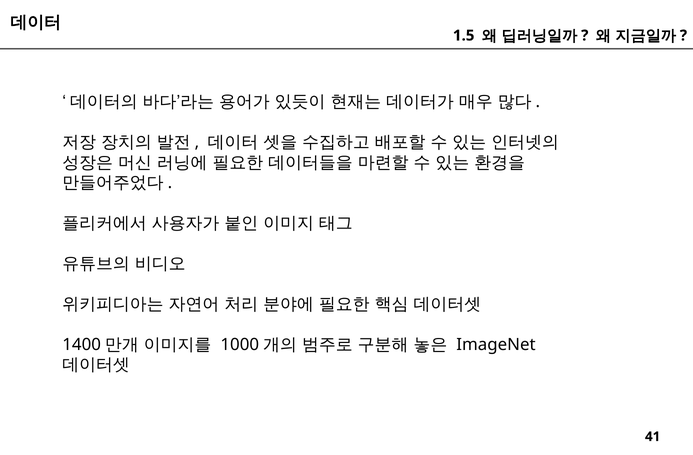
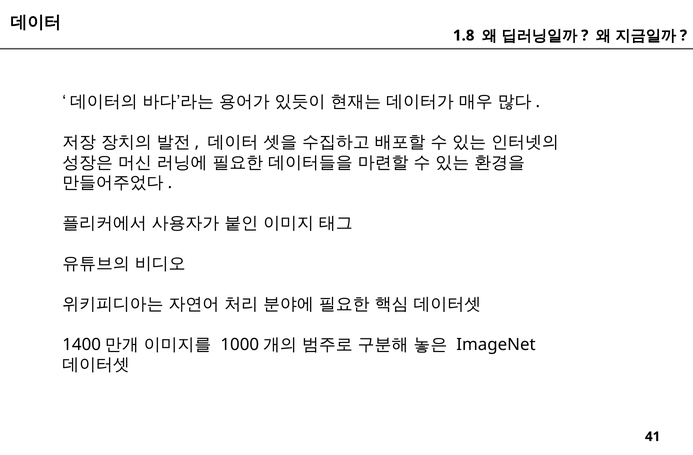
1.5: 1.5 -> 1.8
